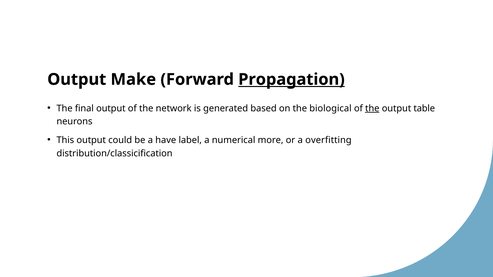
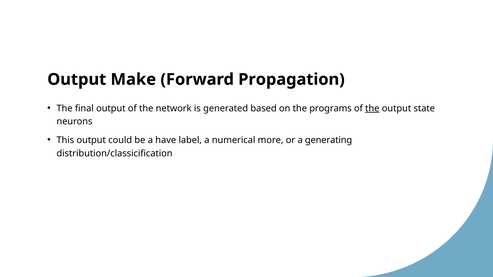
Propagation underline: present -> none
biological: biological -> programs
table: table -> state
overfitting: overfitting -> generating
